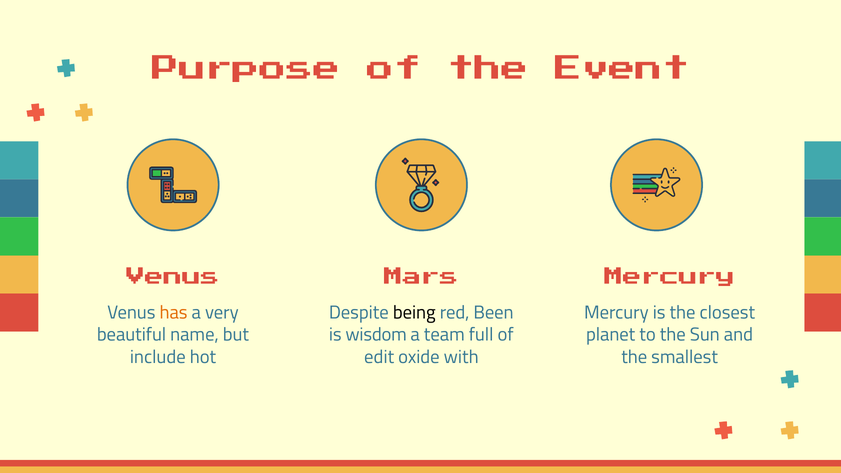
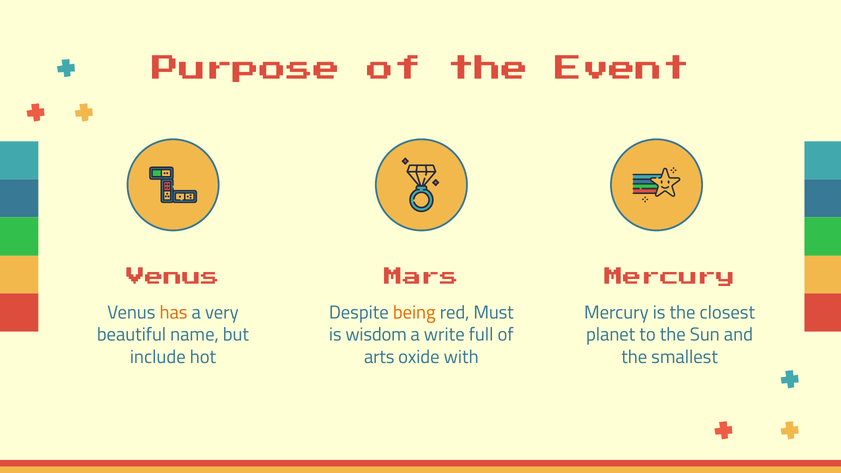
being colour: black -> orange
Been: Been -> Must
team: team -> write
edit: edit -> arts
